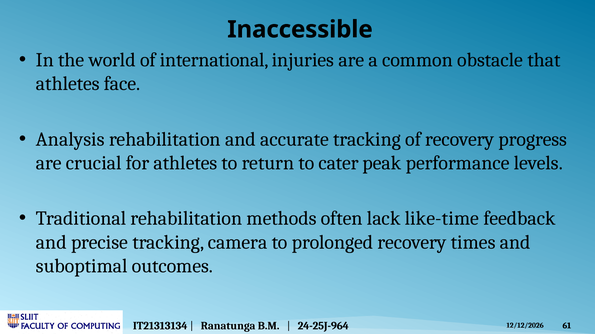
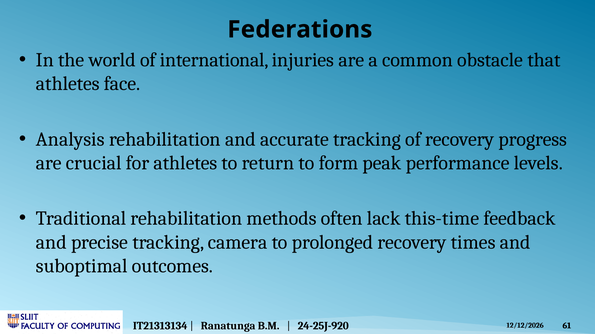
Inaccessible: Inaccessible -> Federations
cater: cater -> form
like-time: like-time -> this-time
24-25J-964: 24-25J-964 -> 24-25J-920
